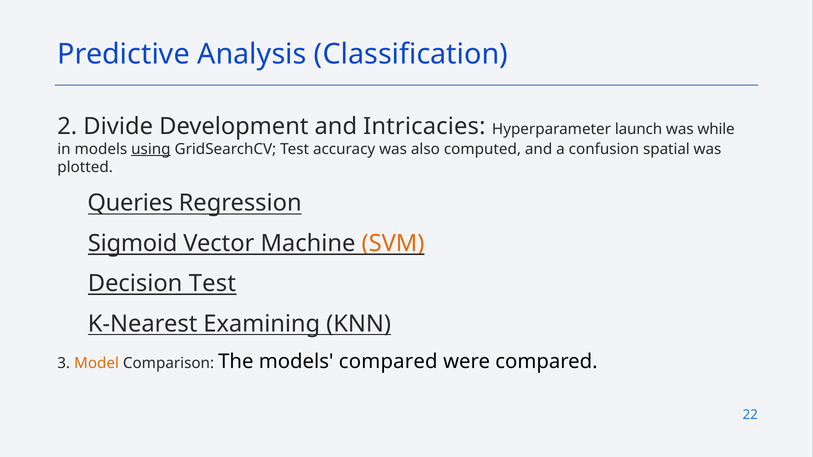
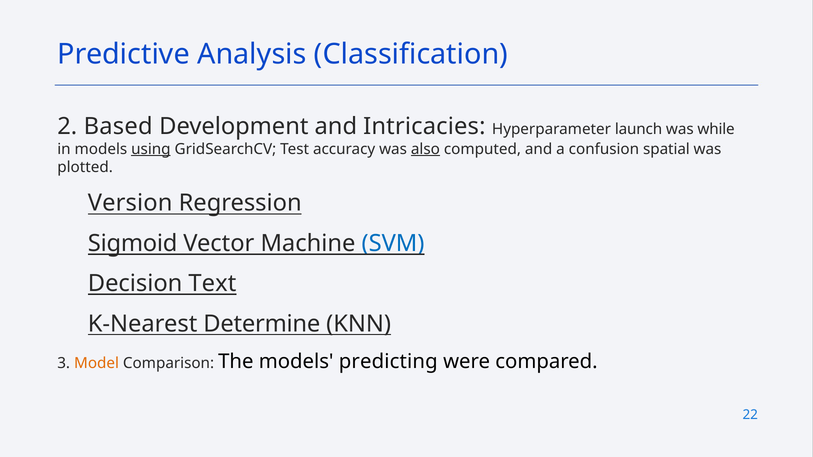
Divide: Divide -> Based
also underline: none -> present
Queries: Queries -> Version
SVM colour: orange -> blue
Decision Test: Test -> Text
Examining: Examining -> Determine
models compared: compared -> predicting
